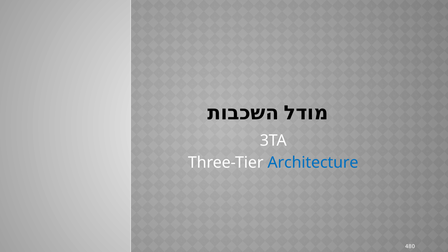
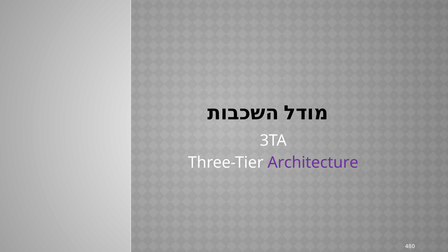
Architecture colour: blue -> purple
